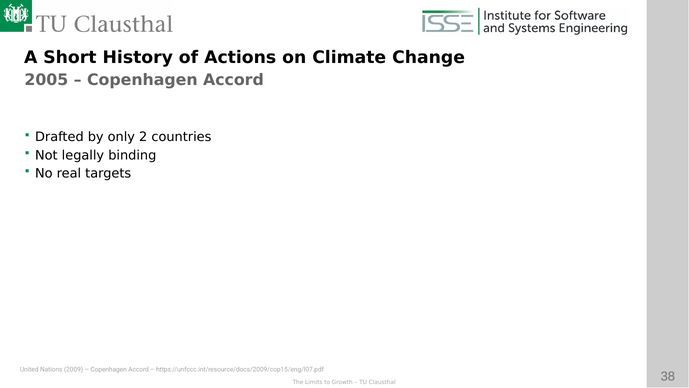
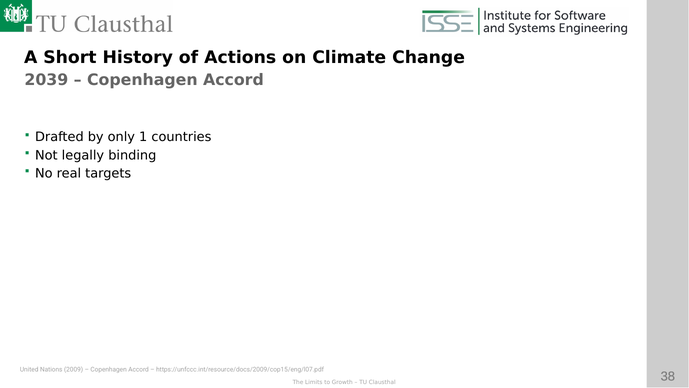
2005: 2005 -> 2039
only 2: 2 -> 1
